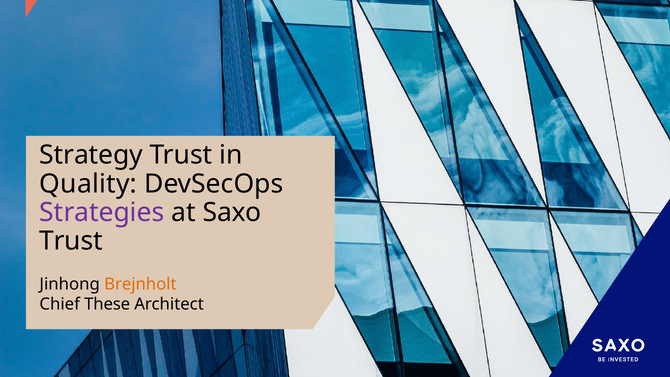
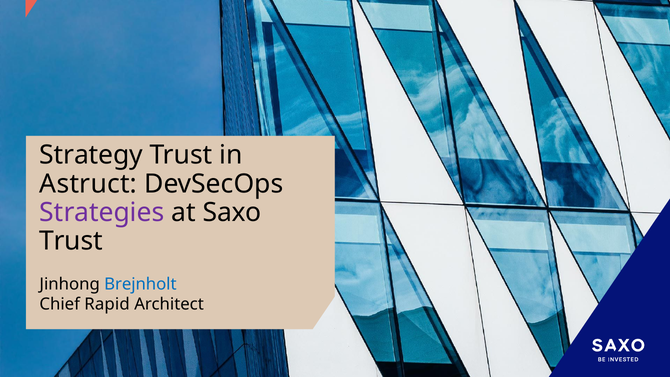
Quality: Quality -> Astruct
Brejnholt colour: orange -> blue
These: These -> Rapid
